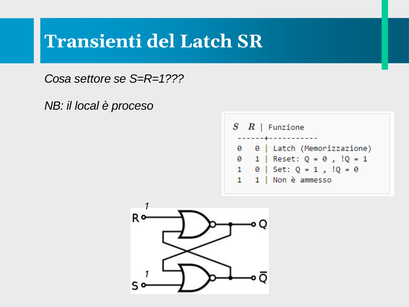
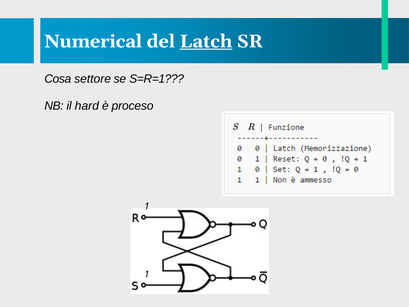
Transienti: Transienti -> Numerical
Latch underline: none -> present
local: local -> hard
